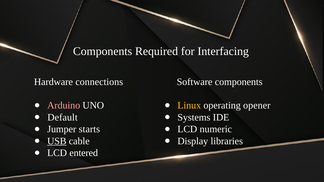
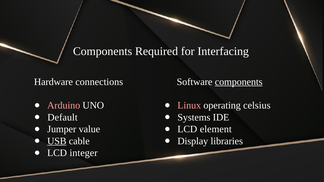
components at (239, 82) underline: none -> present
Linux colour: yellow -> pink
opener: opener -> celsius
starts: starts -> value
numeric: numeric -> element
entered: entered -> integer
